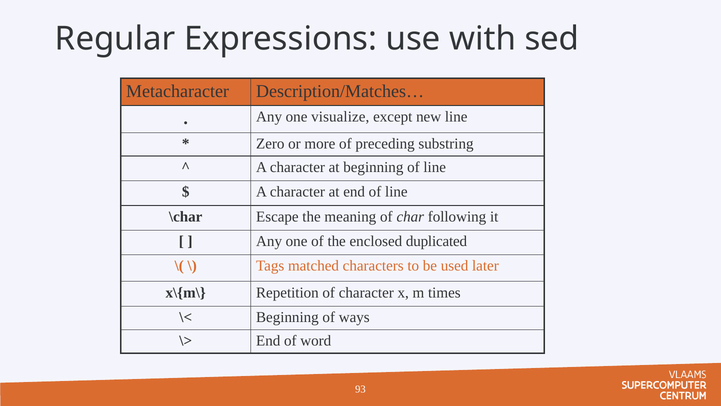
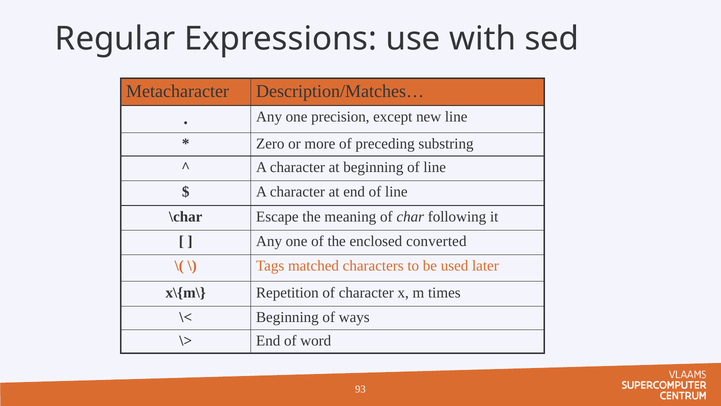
visualize: visualize -> precision
duplicated: duplicated -> converted
